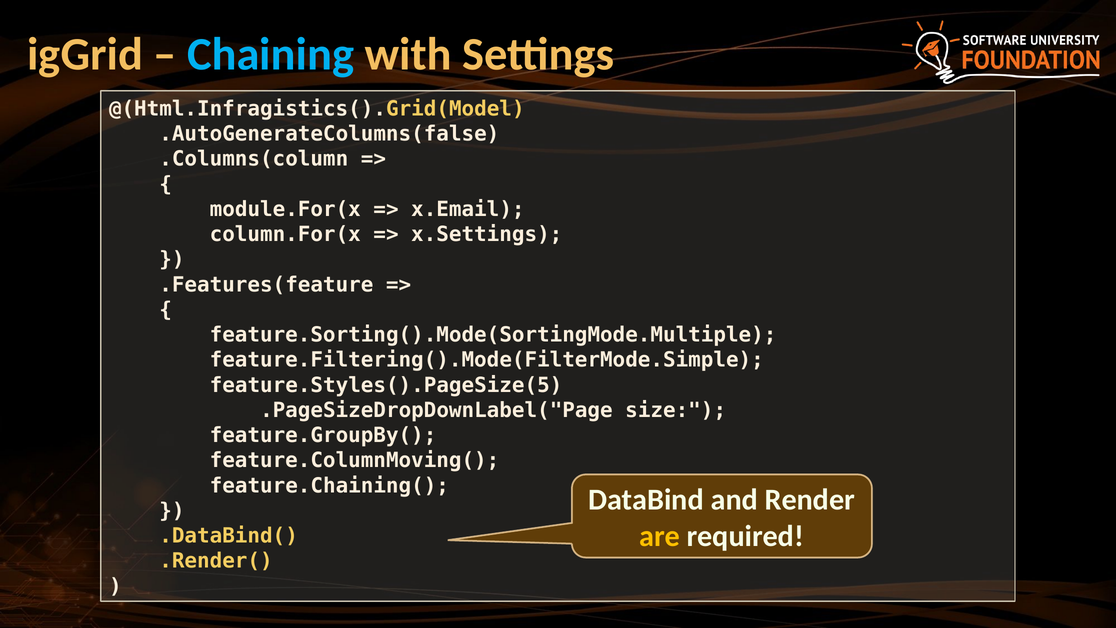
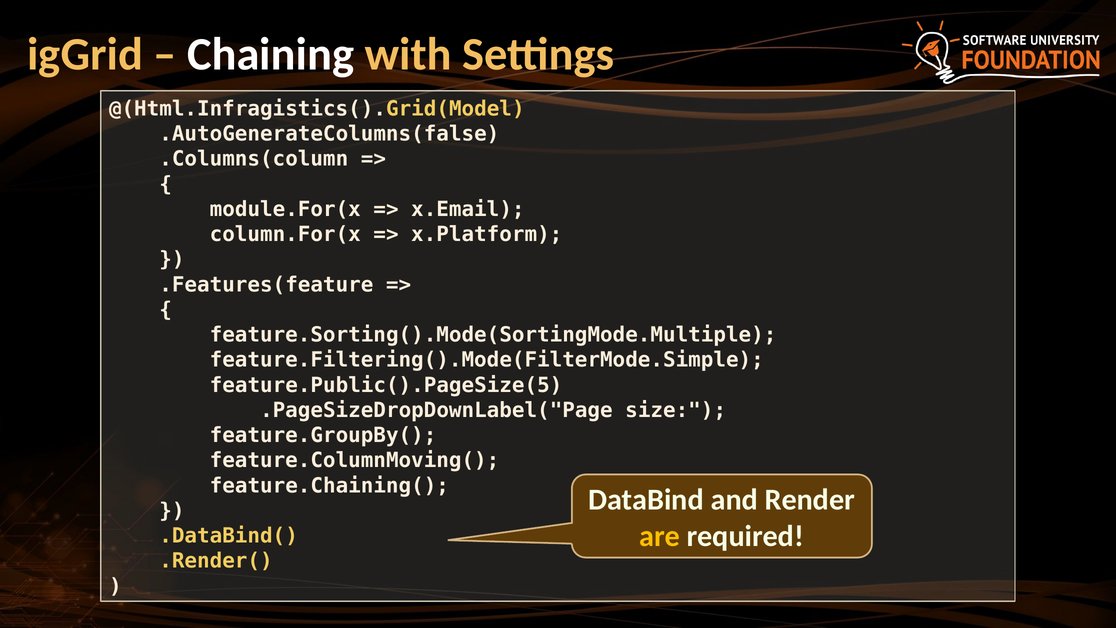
Chaining colour: light blue -> white
x.Settings: x.Settings -> x.Platform
feature.Styles().PageSize(5: feature.Styles().PageSize(5 -> feature.Public().PageSize(5
